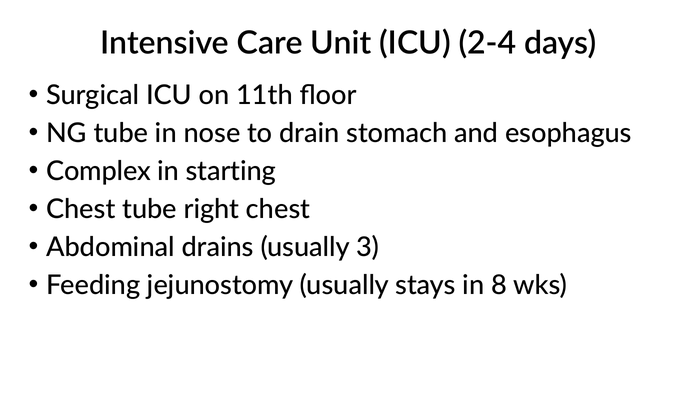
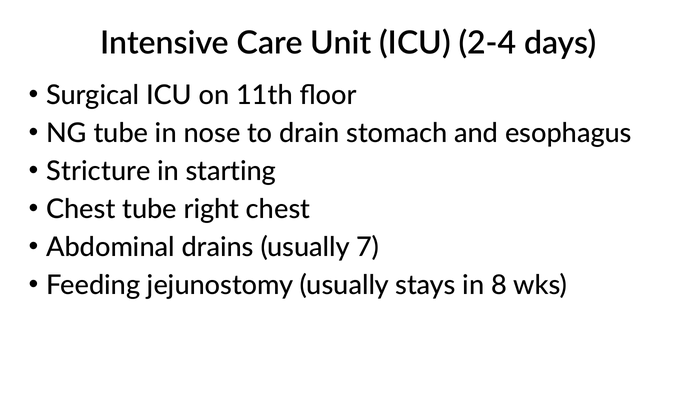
Complex: Complex -> Stricture
3: 3 -> 7
